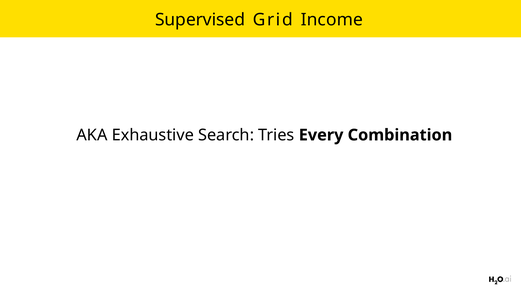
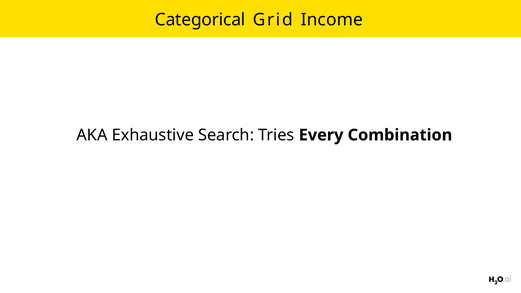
Supervised: Supervised -> Categorical
